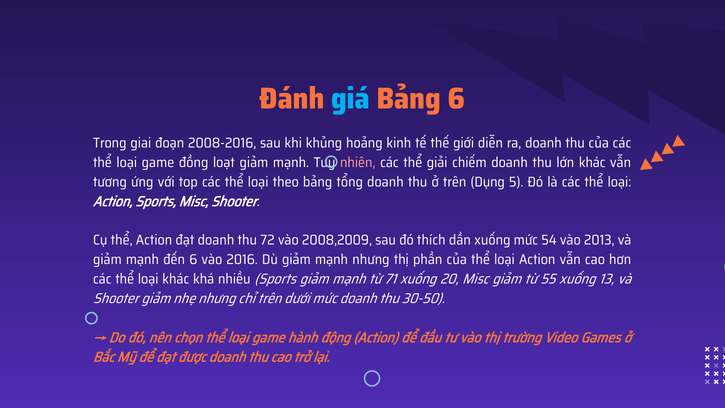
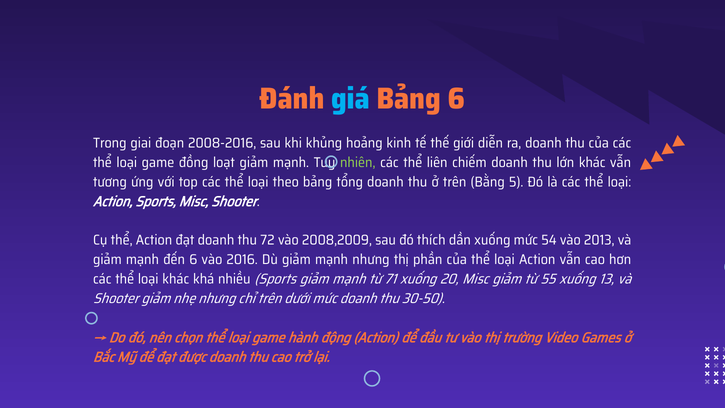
nhiên colour: pink -> light green
giải: giải -> liên
Dụng: Dụng -> Bằng
